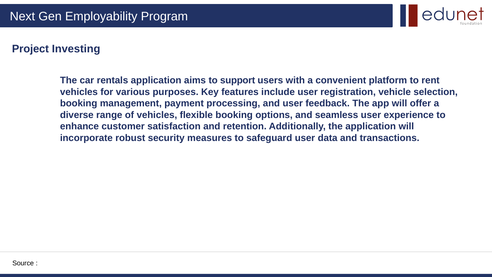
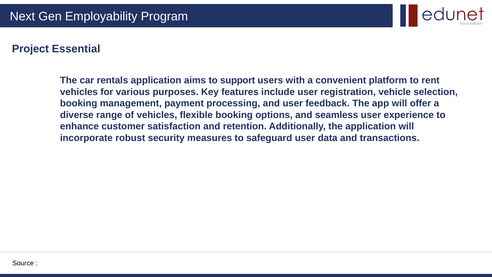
Investing: Investing -> Essential
